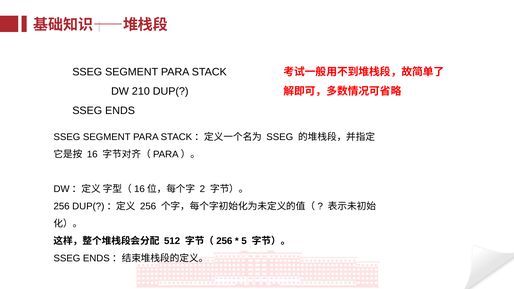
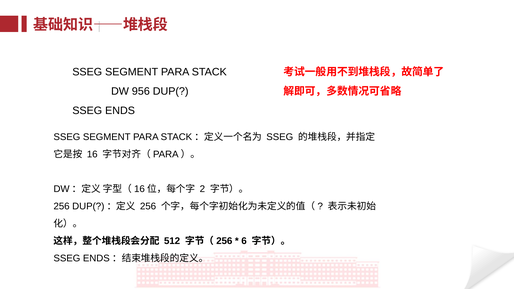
210: 210 -> 956
5: 5 -> 6
